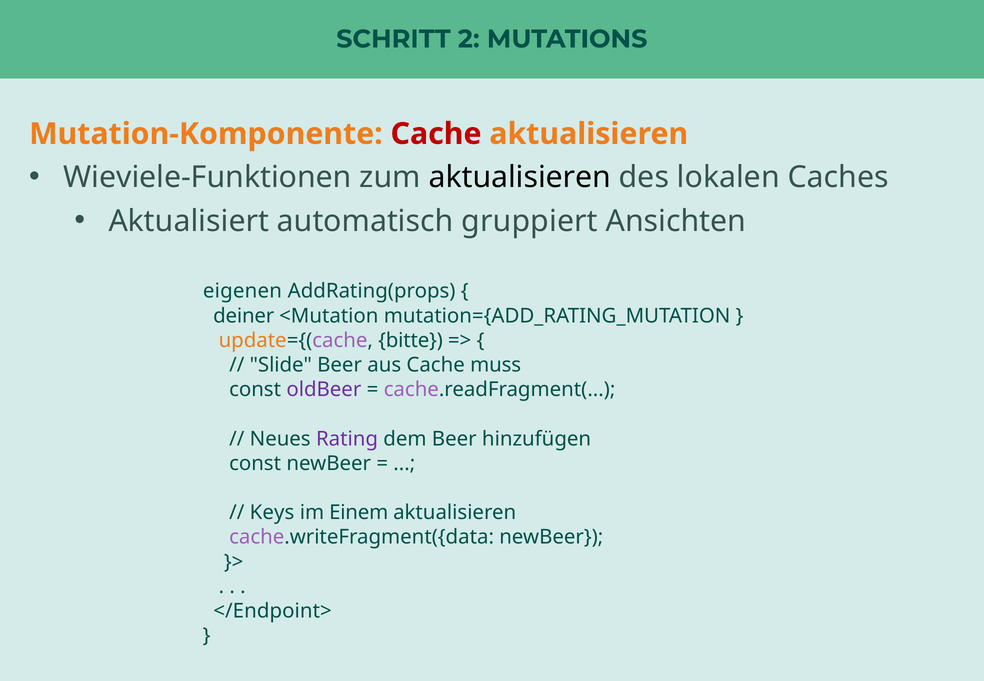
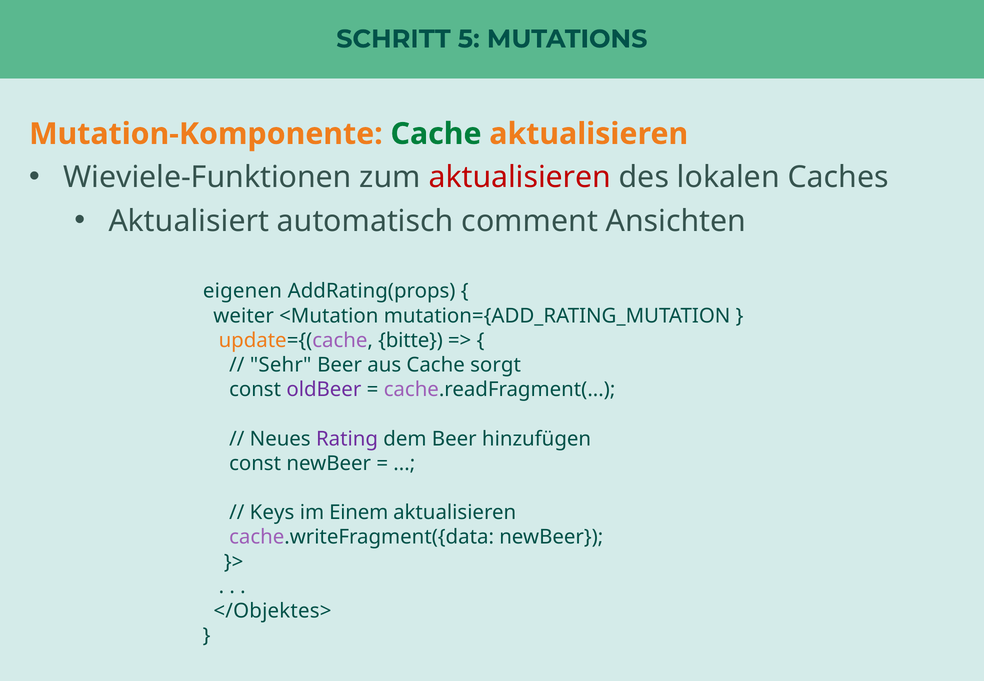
2: 2 -> 5
Cache at (436, 134) colour: red -> green
aktualisieren at (520, 178) colour: black -> red
gruppiert: gruppiert -> comment
deiner: deiner -> weiter
Slide: Slide -> Sehr
muss: muss -> sorgt
</Endpoint>: </Endpoint> -> </Objektes>
